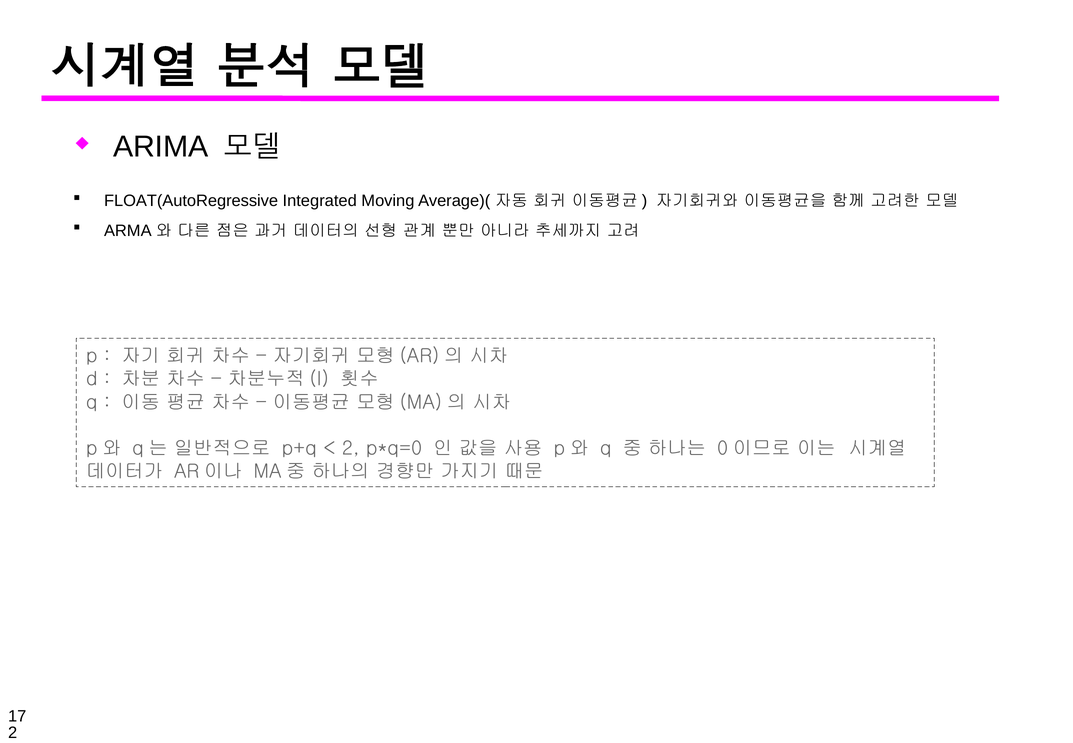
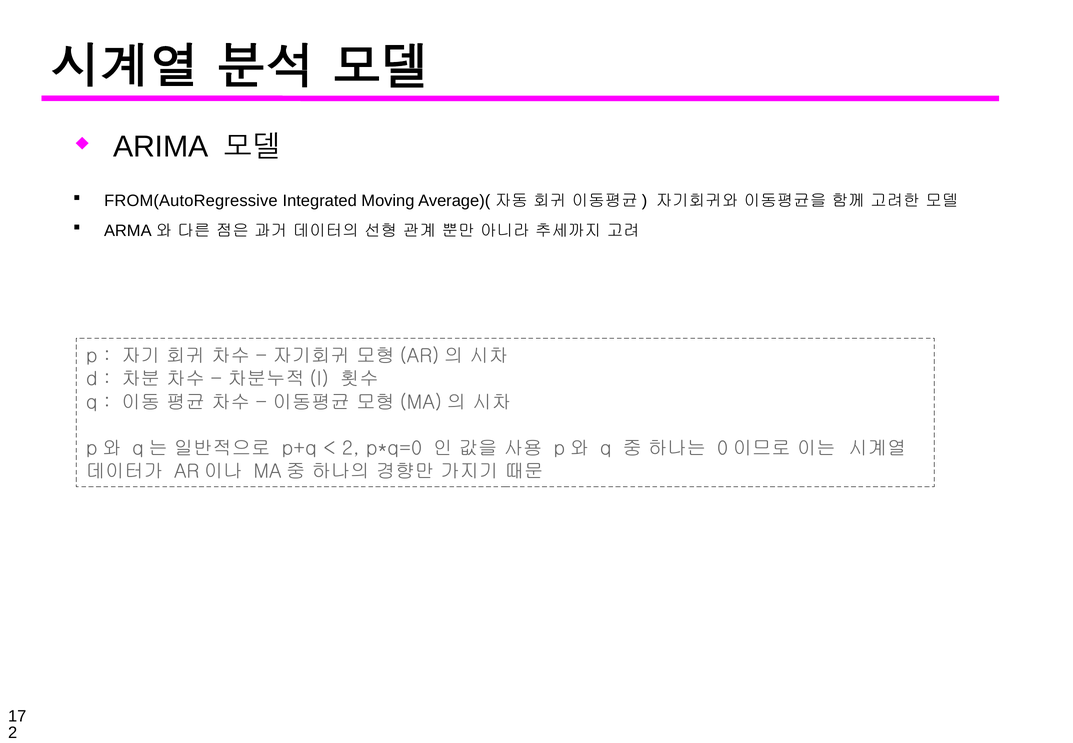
FLOAT(AutoRegressive: FLOAT(AutoRegressive -> FROM(AutoRegressive
